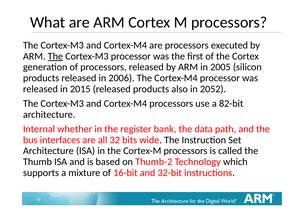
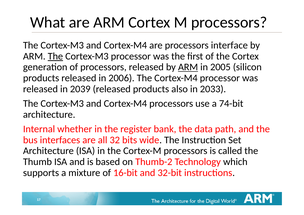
executed: executed -> interface
ARM at (188, 67) underline: none -> present
2015: 2015 -> 2039
2052: 2052 -> 2033
82-bit: 82-bit -> 74-bit
